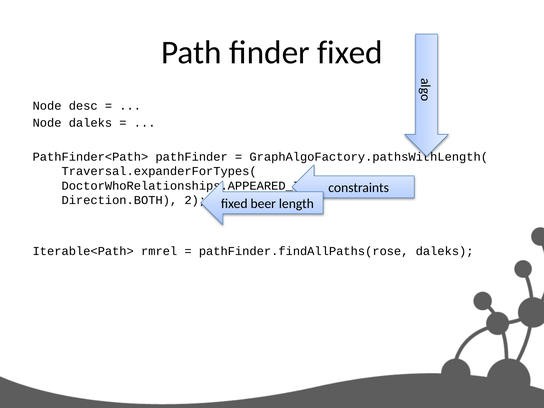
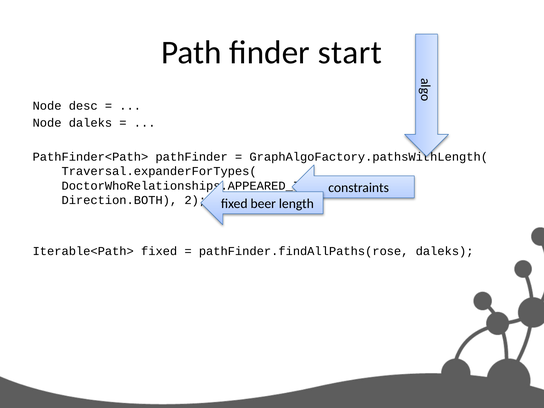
finder fixed: fixed -> start
Iterable<Path> rmrel: rmrel -> fixed
